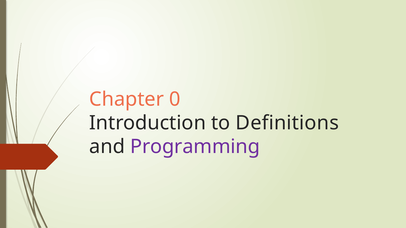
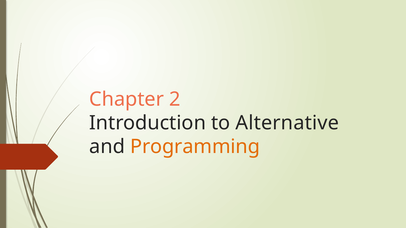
0: 0 -> 2
Definitions: Definitions -> Alternative
Programming colour: purple -> orange
